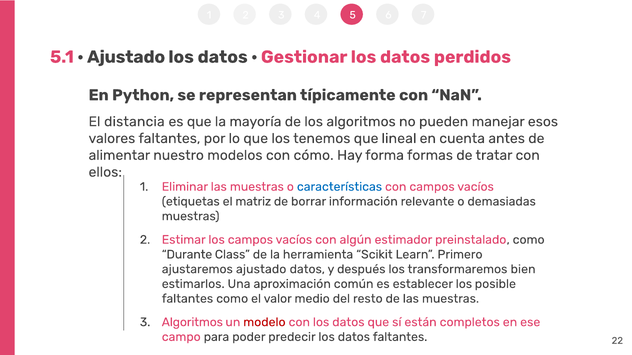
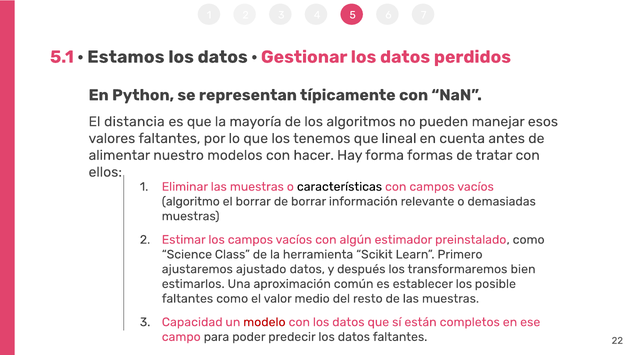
Ajustado at (126, 57): Ajustado -> Estamos
cómo: cómo -> hacer
características colour: blue -> black
etiquetas: etiquetas -> algoritmo
el matriz: matriz -> borrar
Durante: Durante -> Science
3 Algoritmos: Algoritmos -> Capacidad
